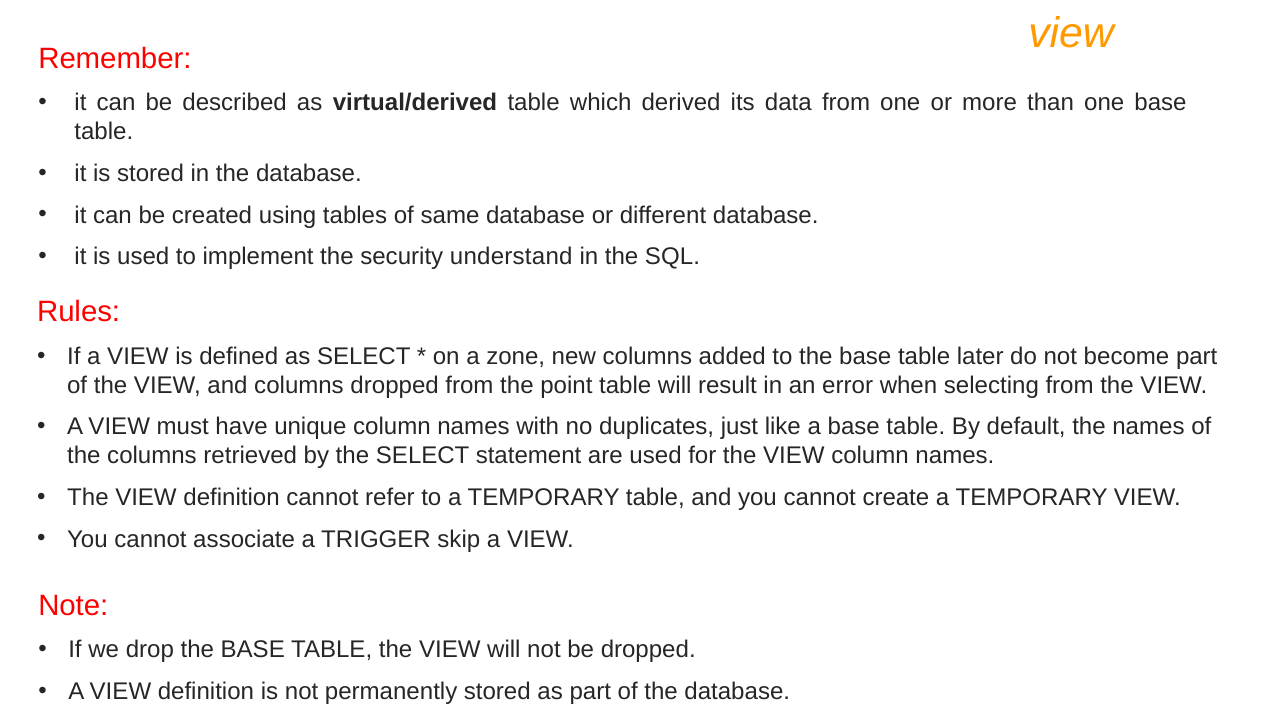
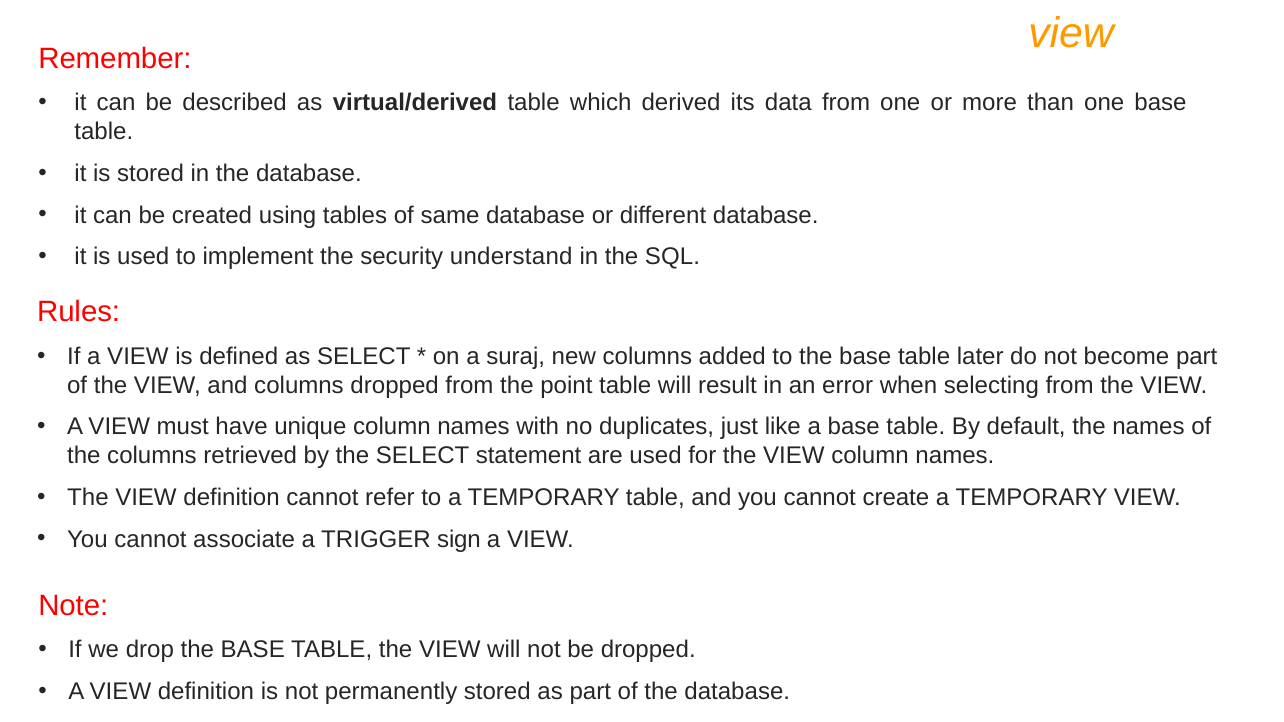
zone: zone -> suraj
skip: skip -> sign
